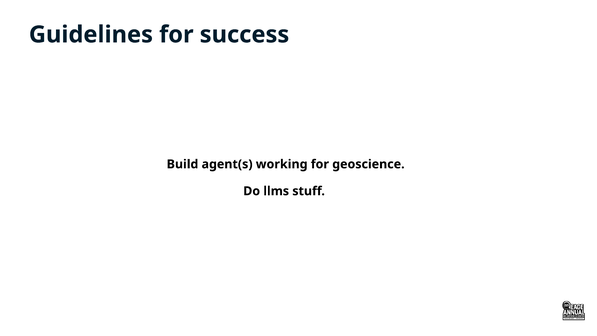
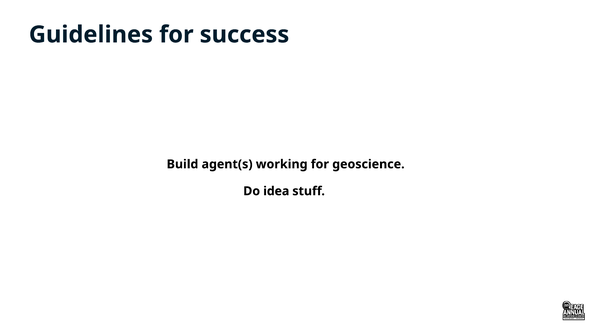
llms: llms -> idea
